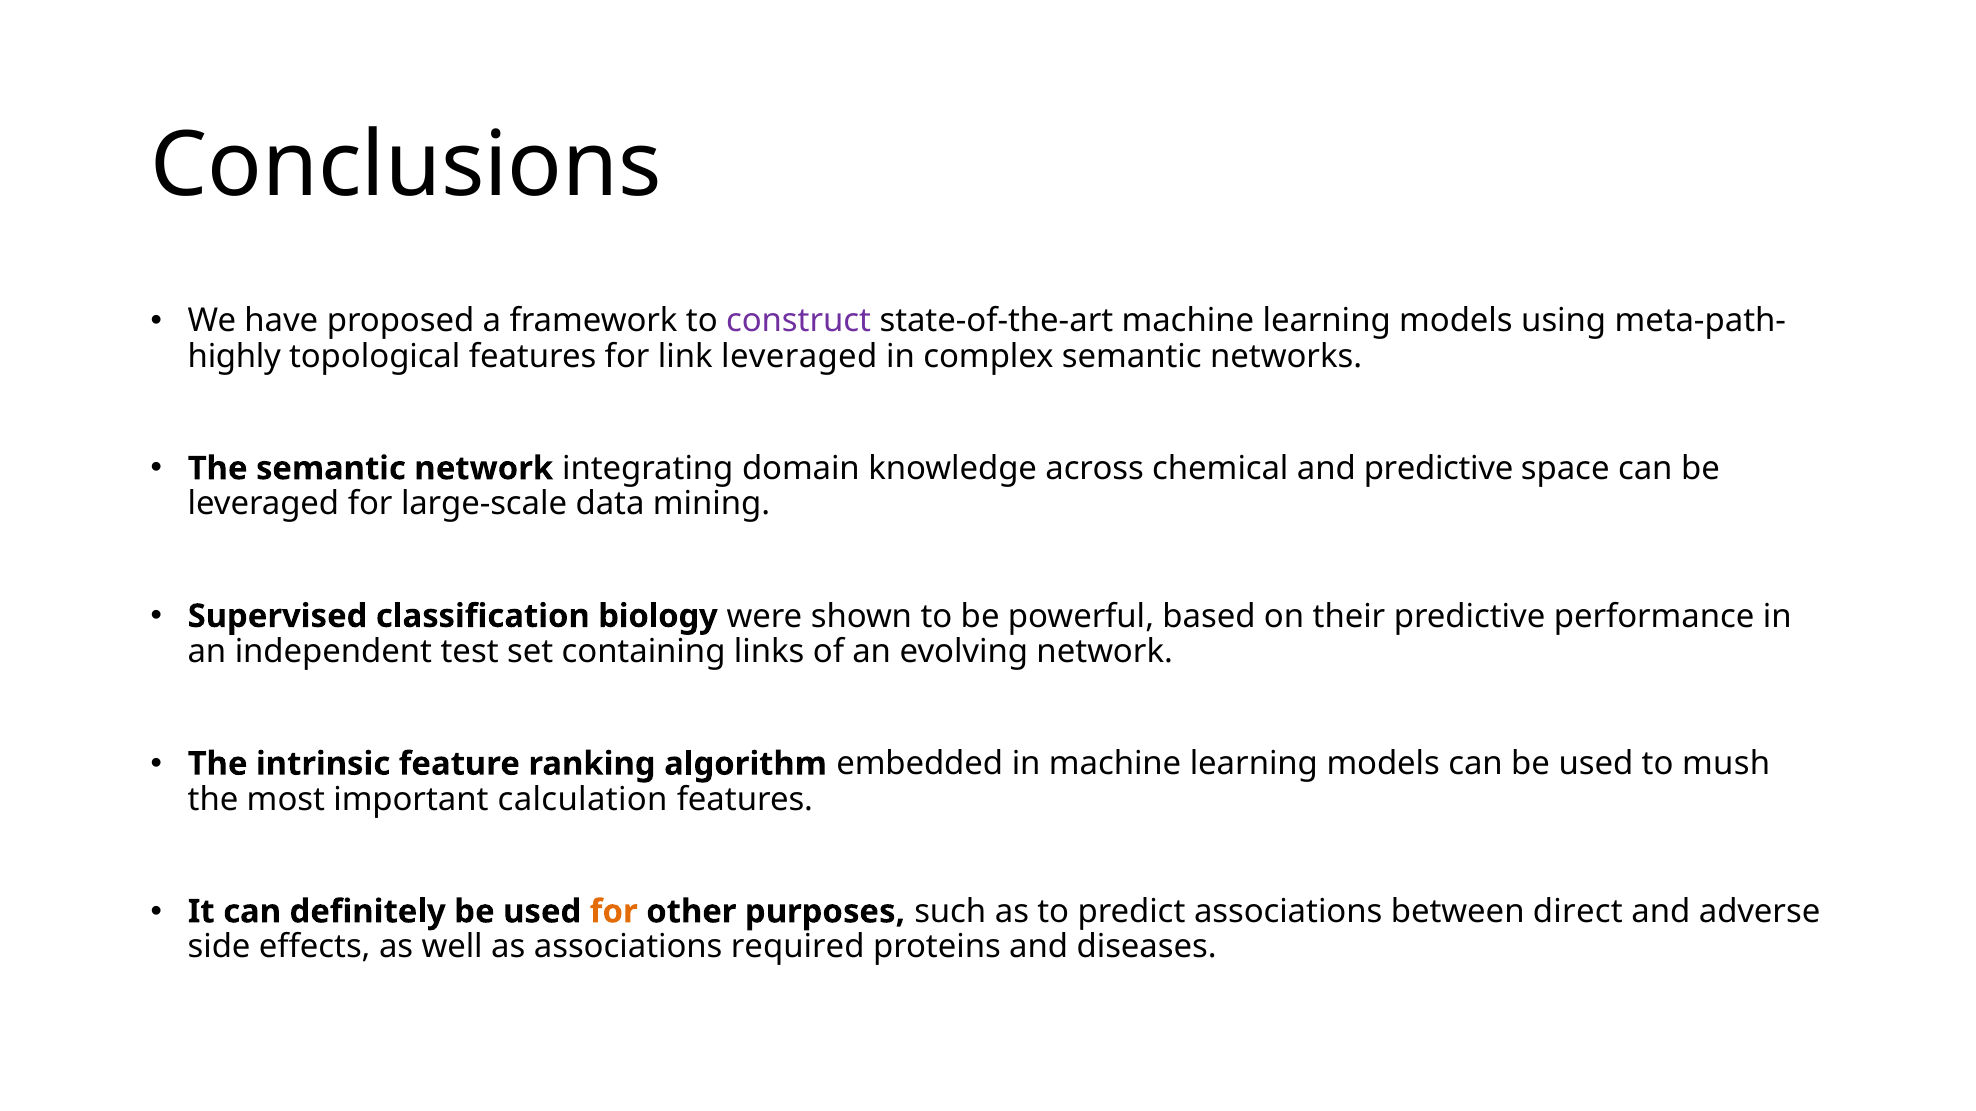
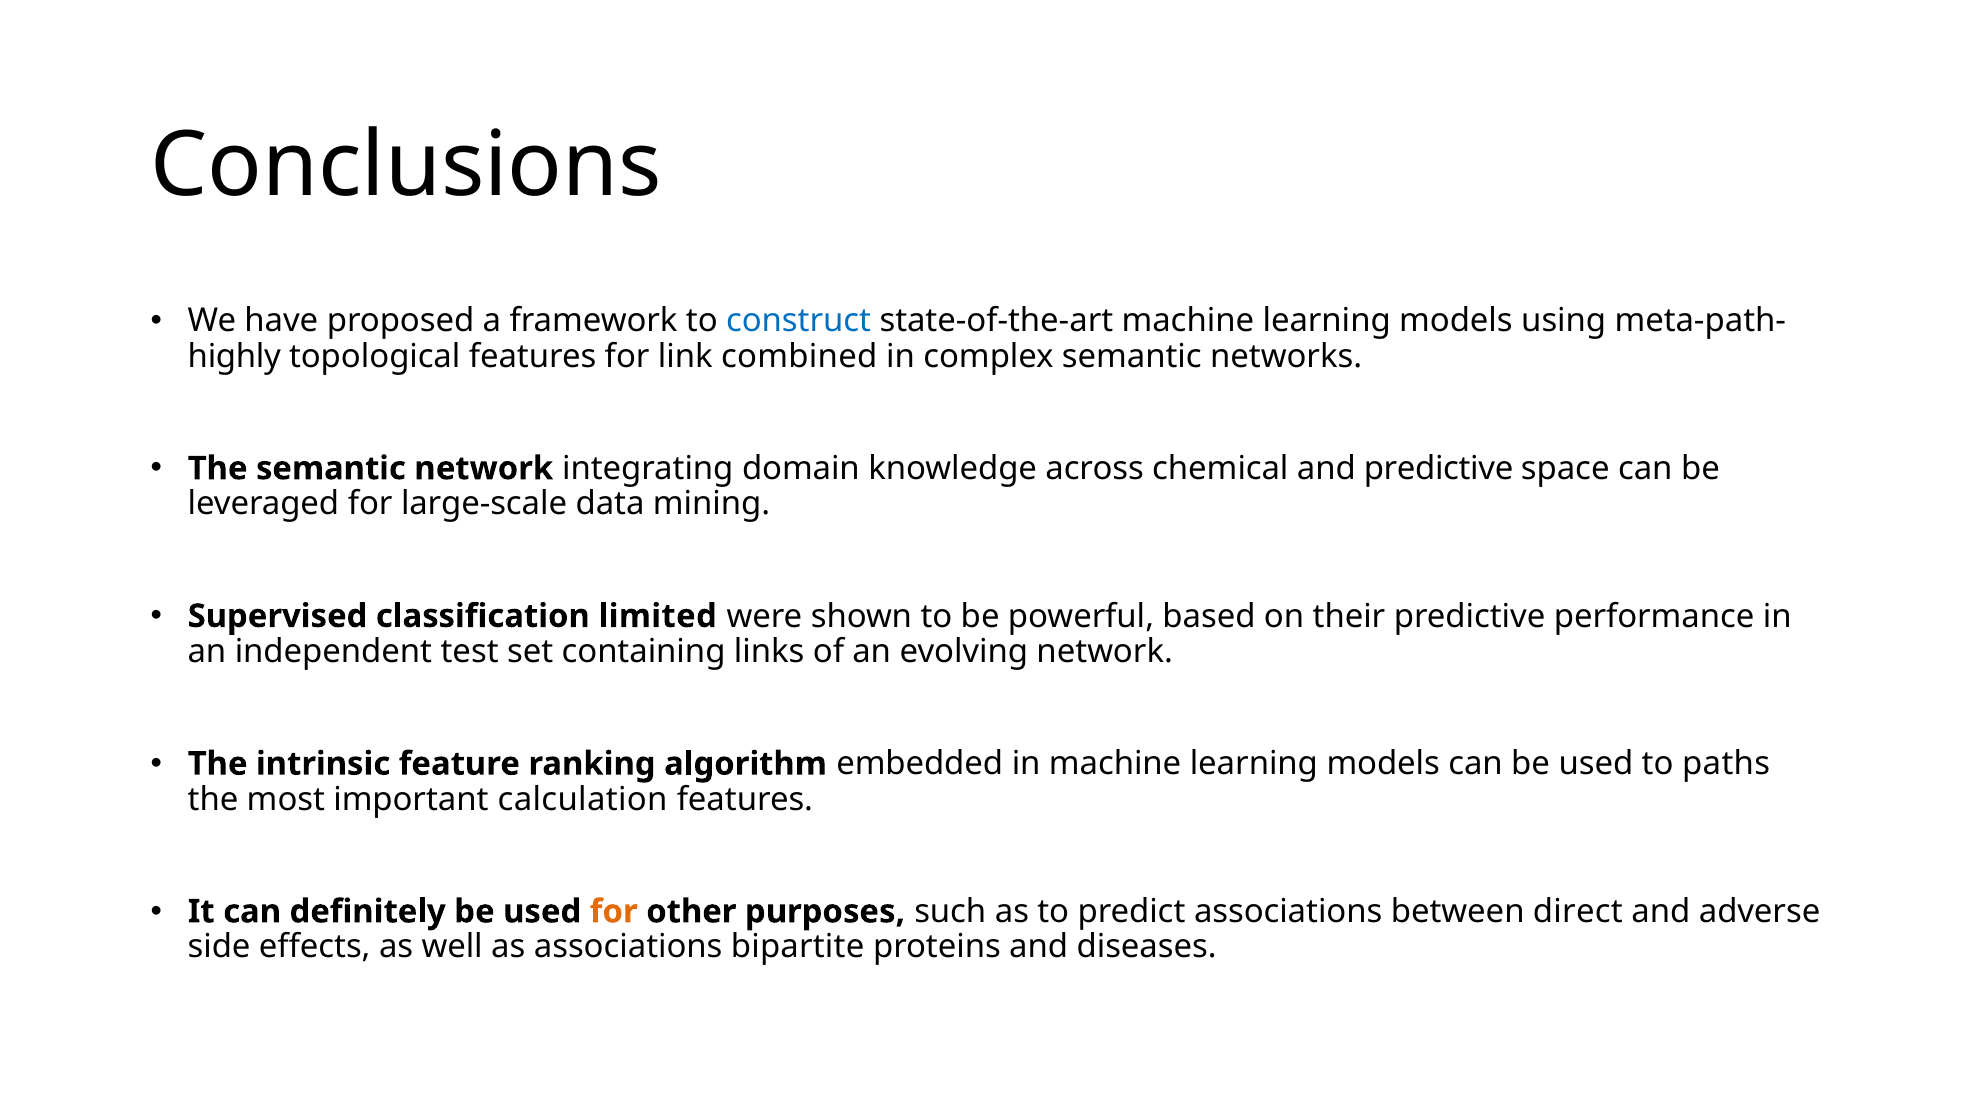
construct colour: purple -> blue
link leveraged: leveraged -> combined
biology: biology -> limited
mush: mush -> paths
required: required -> bipartite
